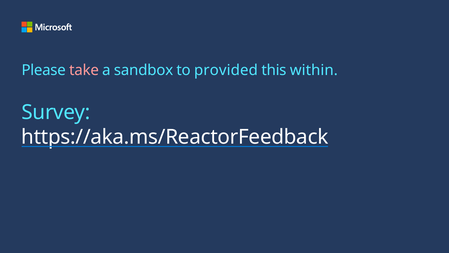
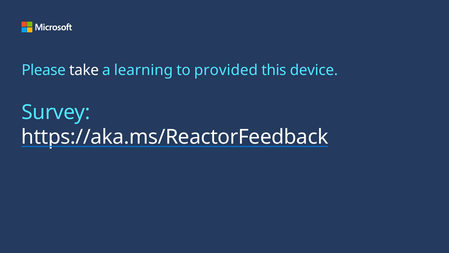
take colour: pink -> white
sandbox: sandbox -> learning
within: within -> device
